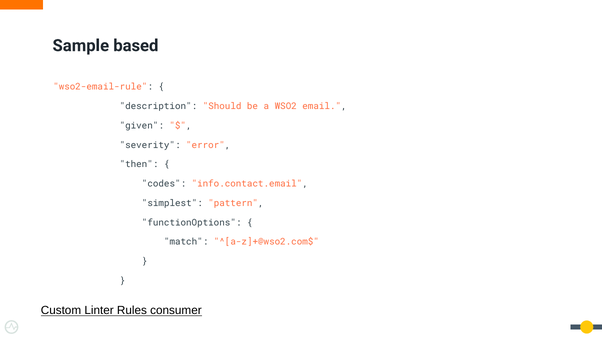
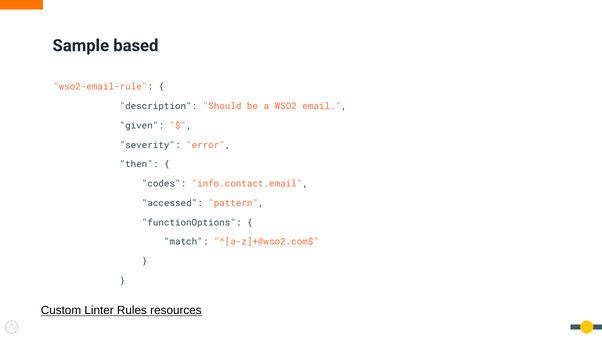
simplest: simplest -> accessed
consumer: consumer -> resources
